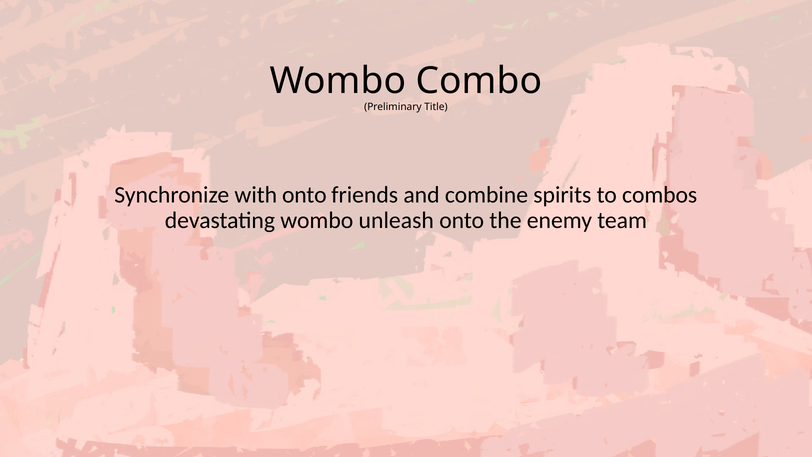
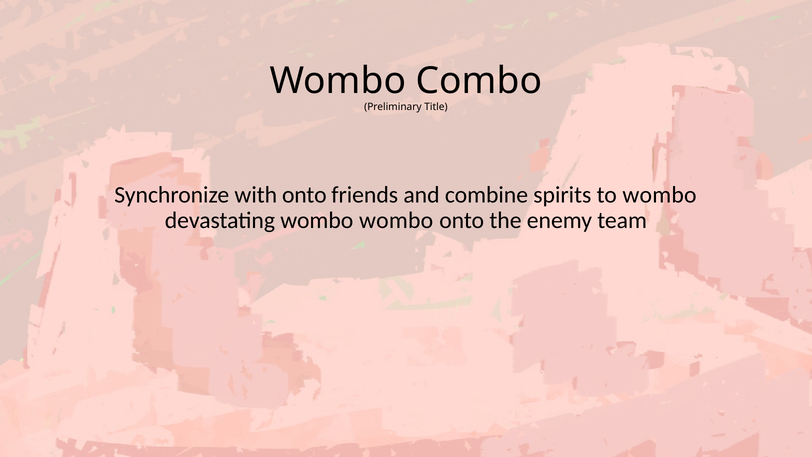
to combos: combos -> wombo
wombo unleash: unleash -> wombo
